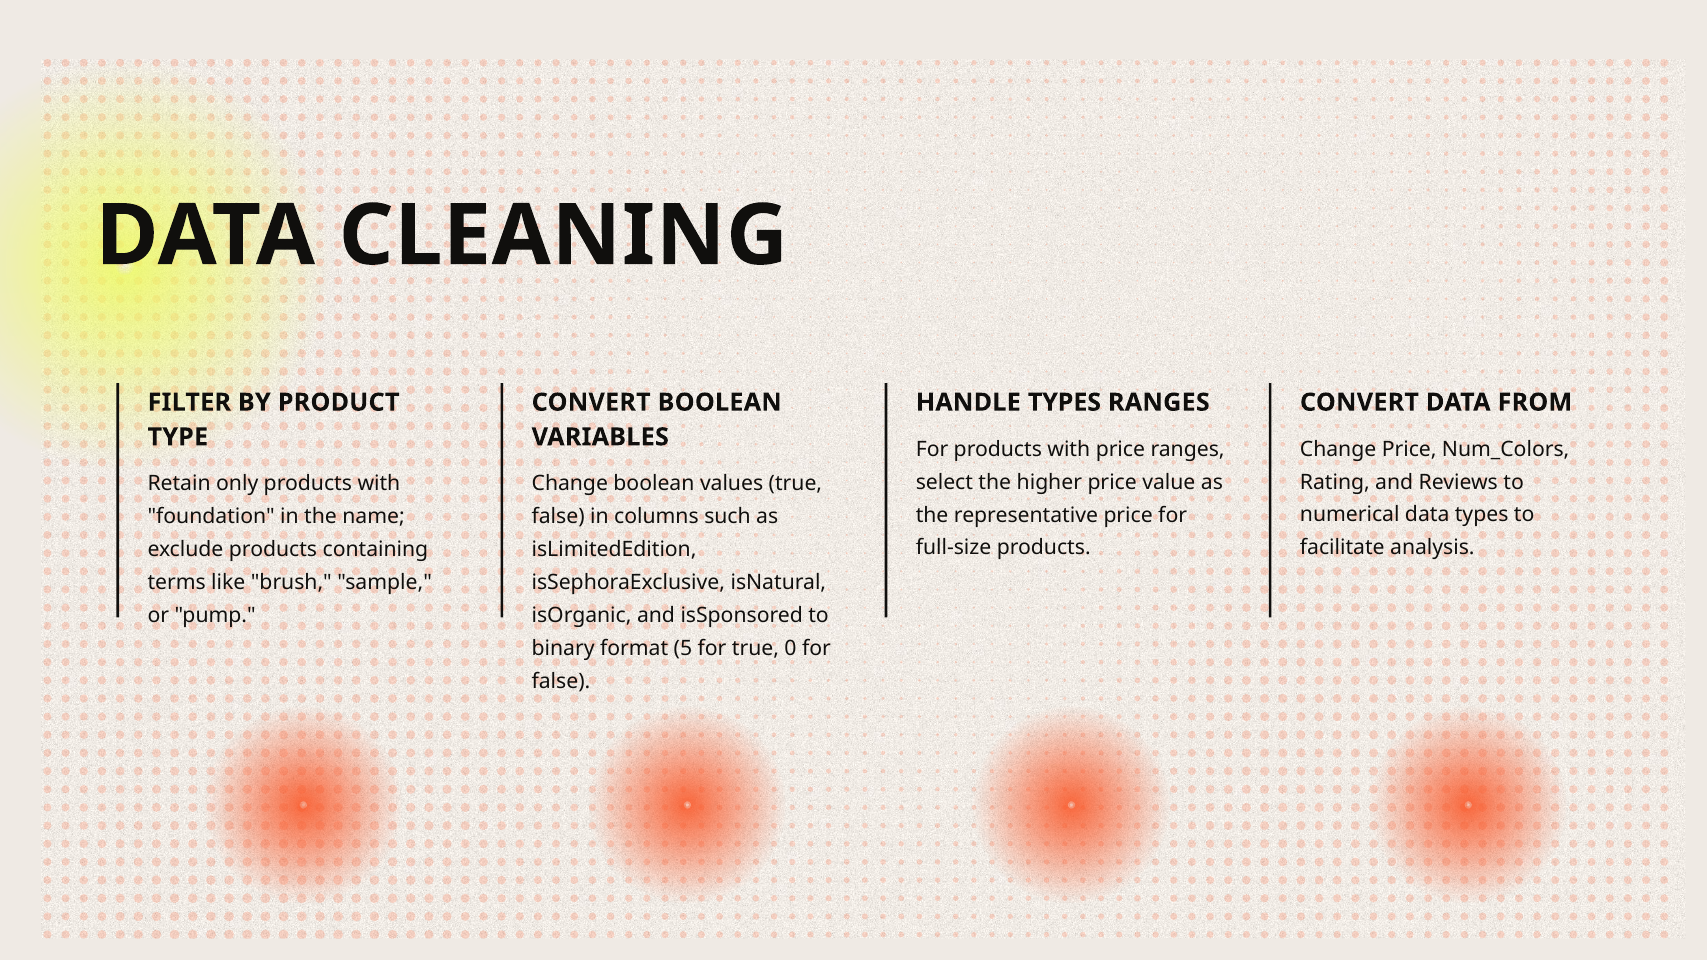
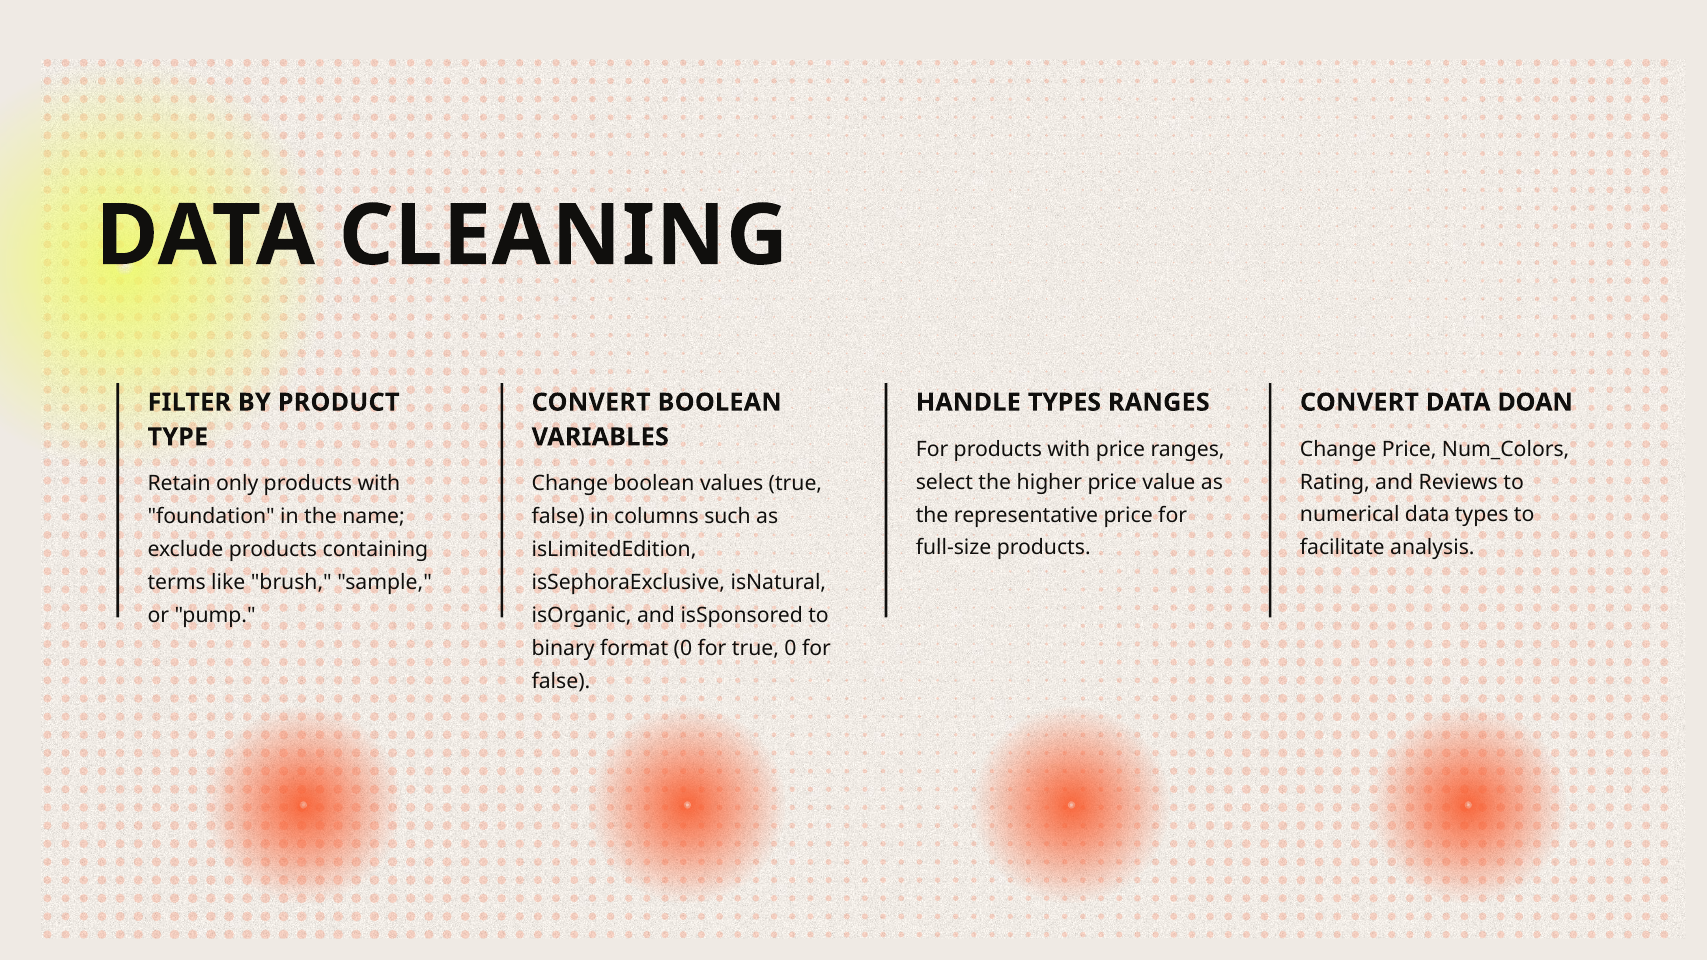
FROM: FROM -> DOAN
format 5: 5 -> 0
